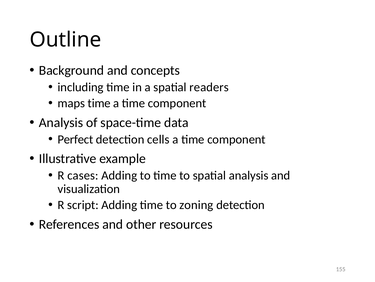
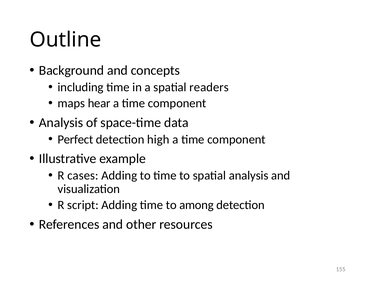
maps time: time -> hear
cells: cells -> high
zoning: zoning -> among
